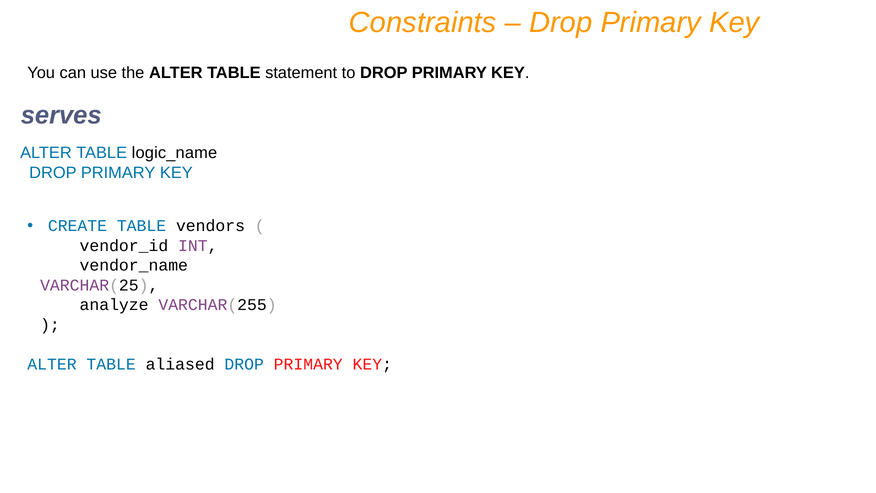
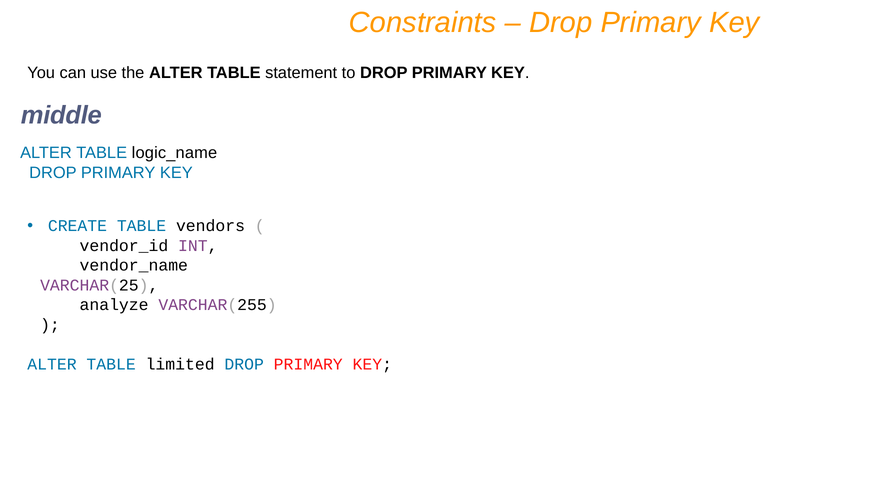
serves: serves -> middle
aliased: aliased -> limited
